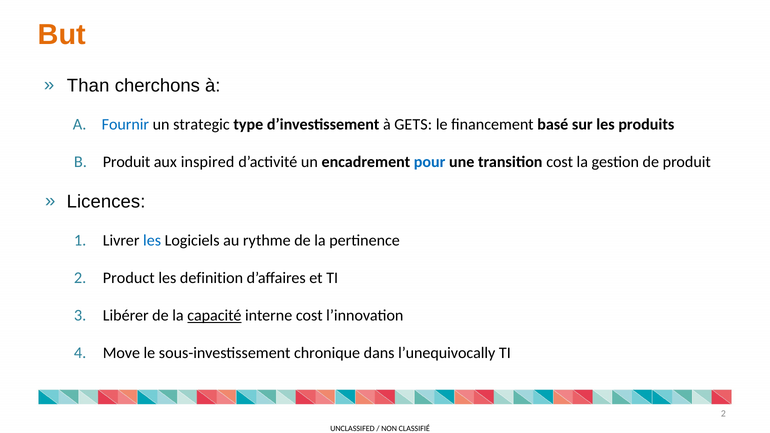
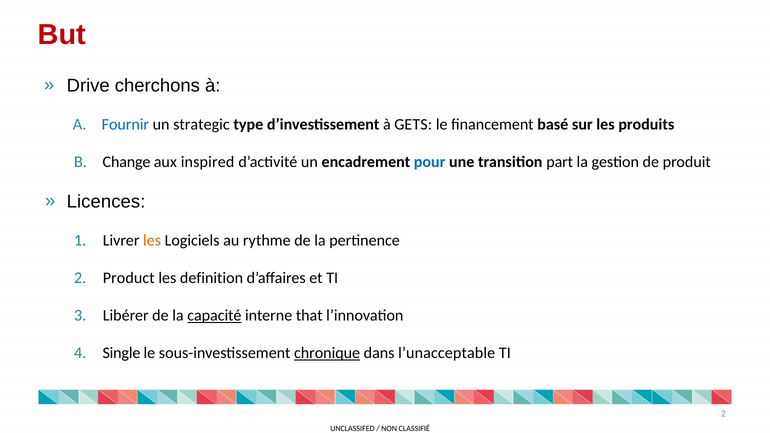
But colour: orange -> red
Than: Than -> Drive
Produit at (127, 162): Produit -> Change
transition cost: cost -> part
les at (152, 241) colour: blue -> orange
interne cost: cost -> that
Move: Move -> Single
chronique underline: none -> present
l’unequivocally: l’unequivocally -> l’unacceptable
